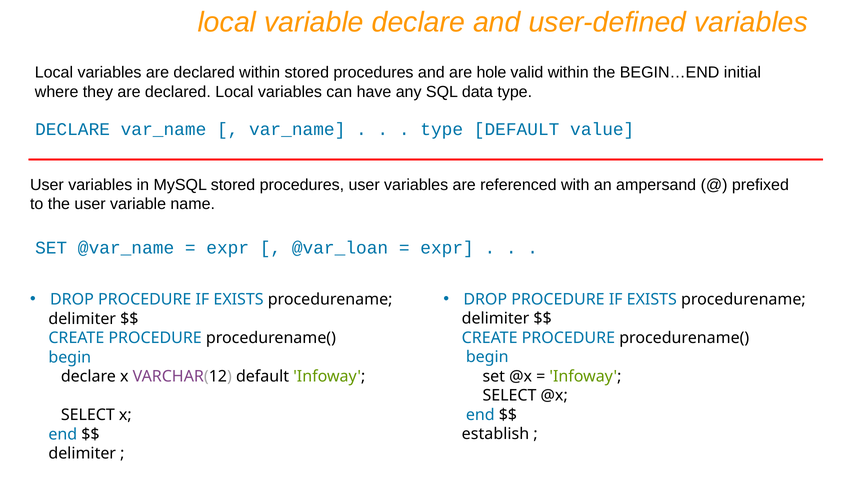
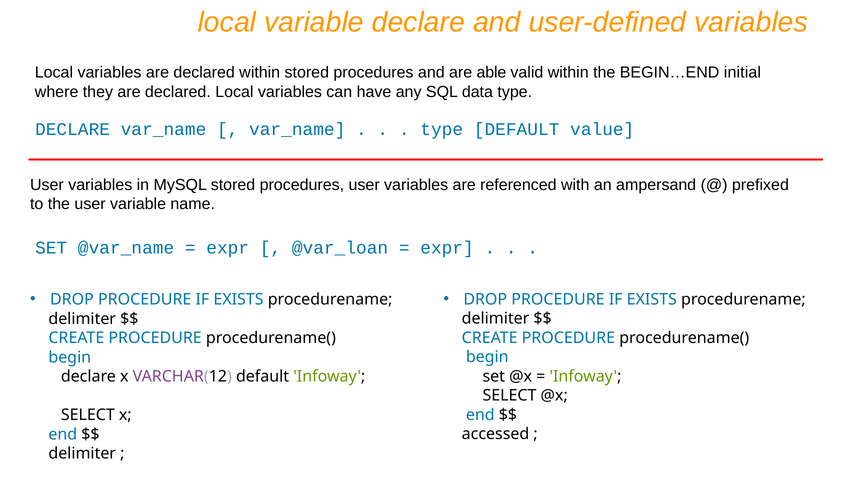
hole: hole -> able
establish: establish -> accessed
